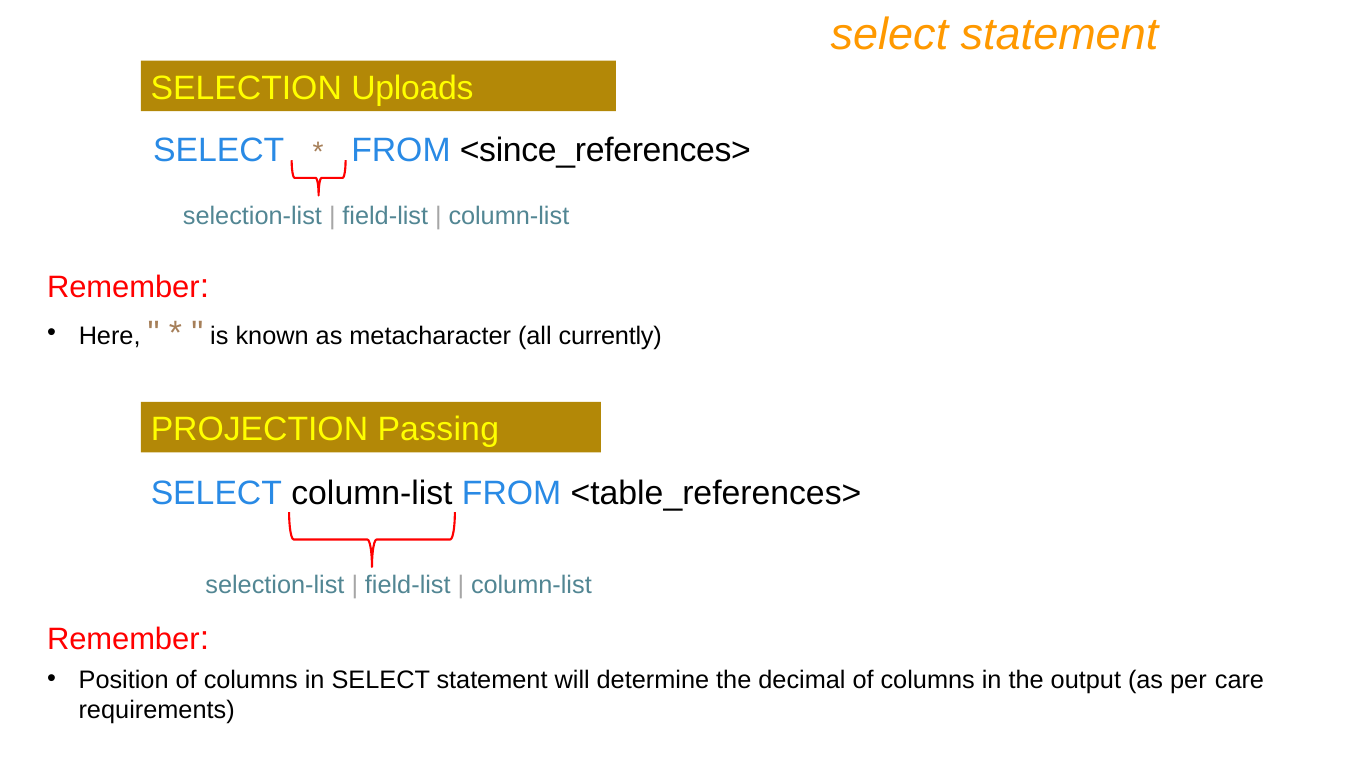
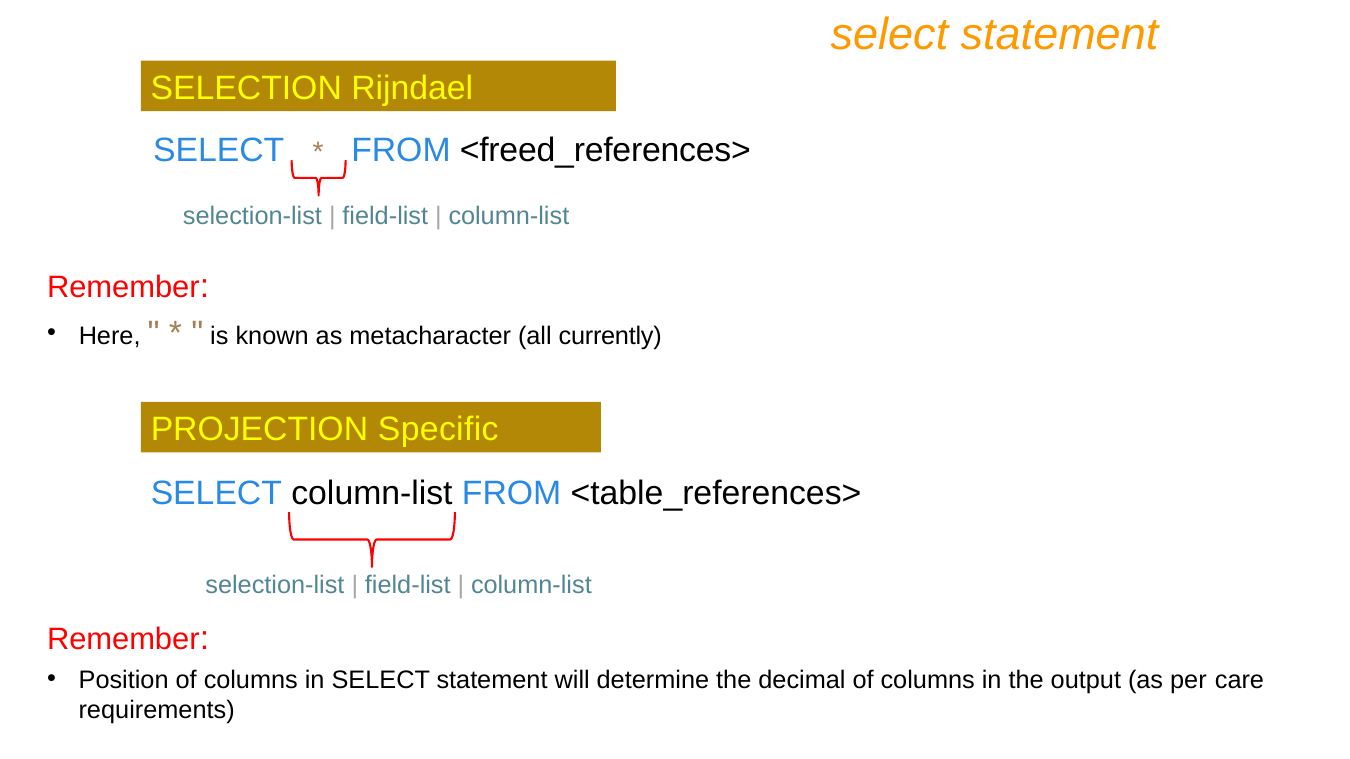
Uploads: Uploads -> Rijndael
<since_references>: <since_references> -> <freed_references>
Passing: Passing -> Specific
